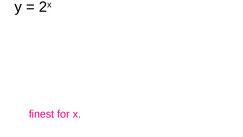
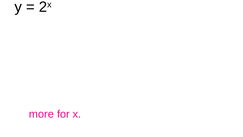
finest: finest -> more
